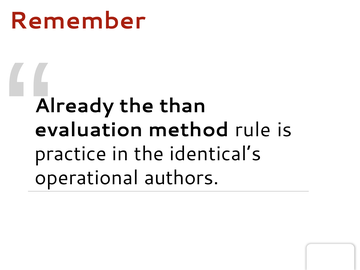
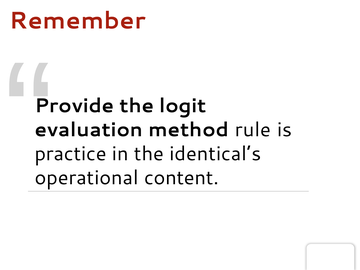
Already: Already -> Provide
than: than -> logit
authors: authors -> content
